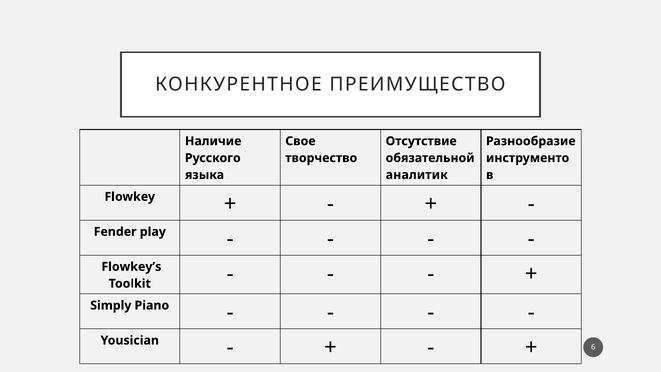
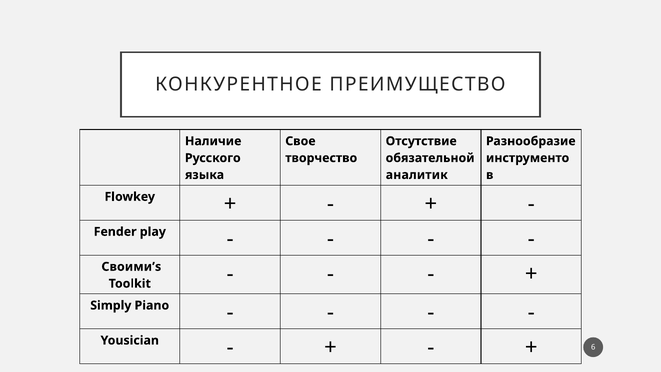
Flowkey’s: Flowkey’s -> Своими’s
